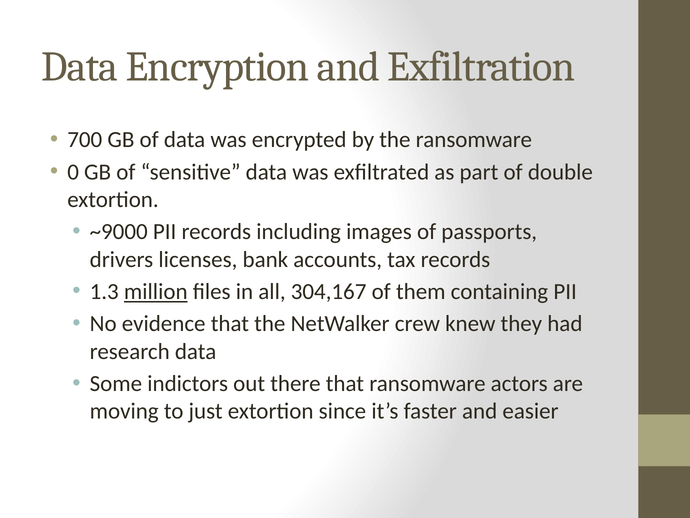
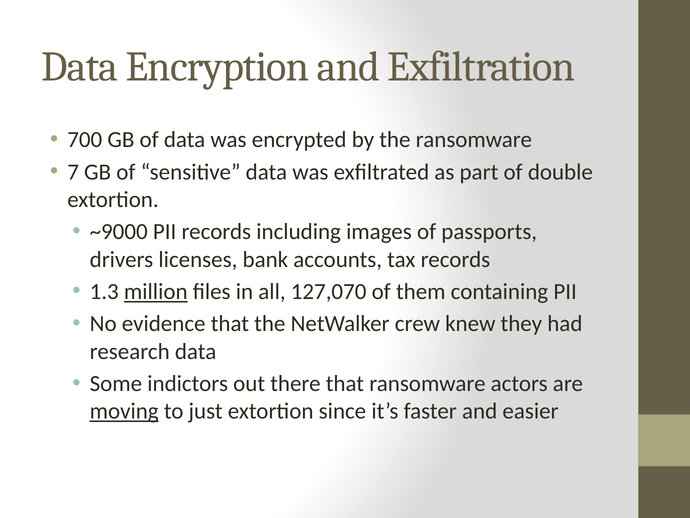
0: 0 -> 7
304,167: 304,167 -> 127,070
moving underline: none -> present
